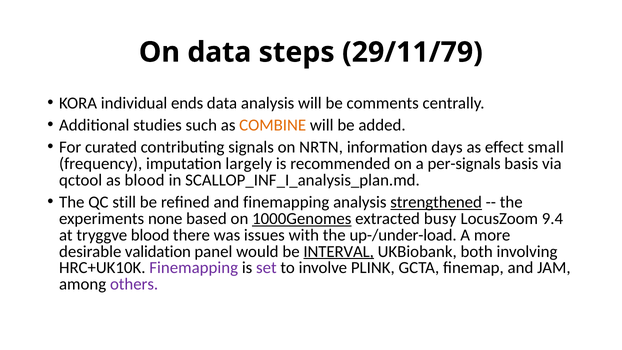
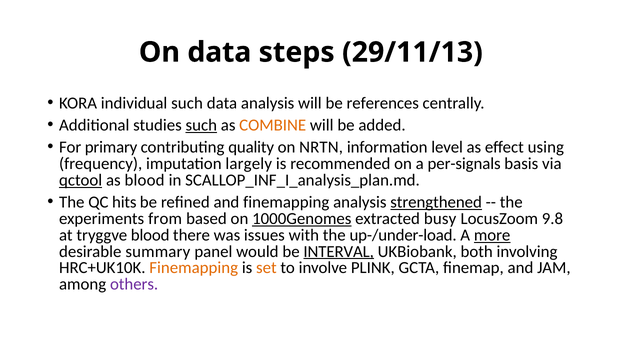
29/11/79: 29/11/79 -> 29/11/13
individual ends: ends -> such
comments: comments -> references
such at (201, 125) underline: none -> present
curated: curated -> primary
signals: signals -> quality
days: days -> level
small: small -> using
qctool underline: none -> present
still: still -> hits
none: none -> from
9.4: 9.4 -> 9.8
more underline: none -> present
validation: validation -> summary
Finemapping at (194, 268) colour: purple -> orange
set colour: purple -> orange
